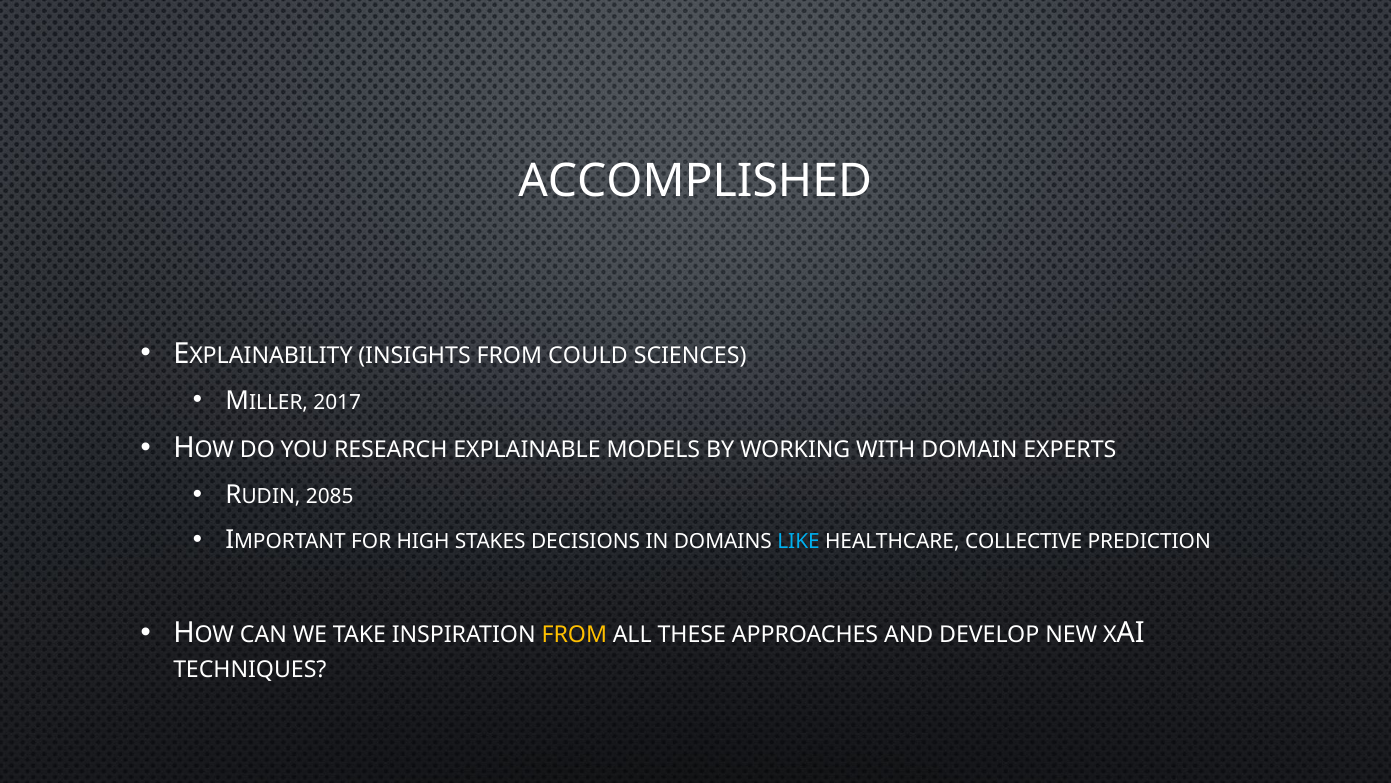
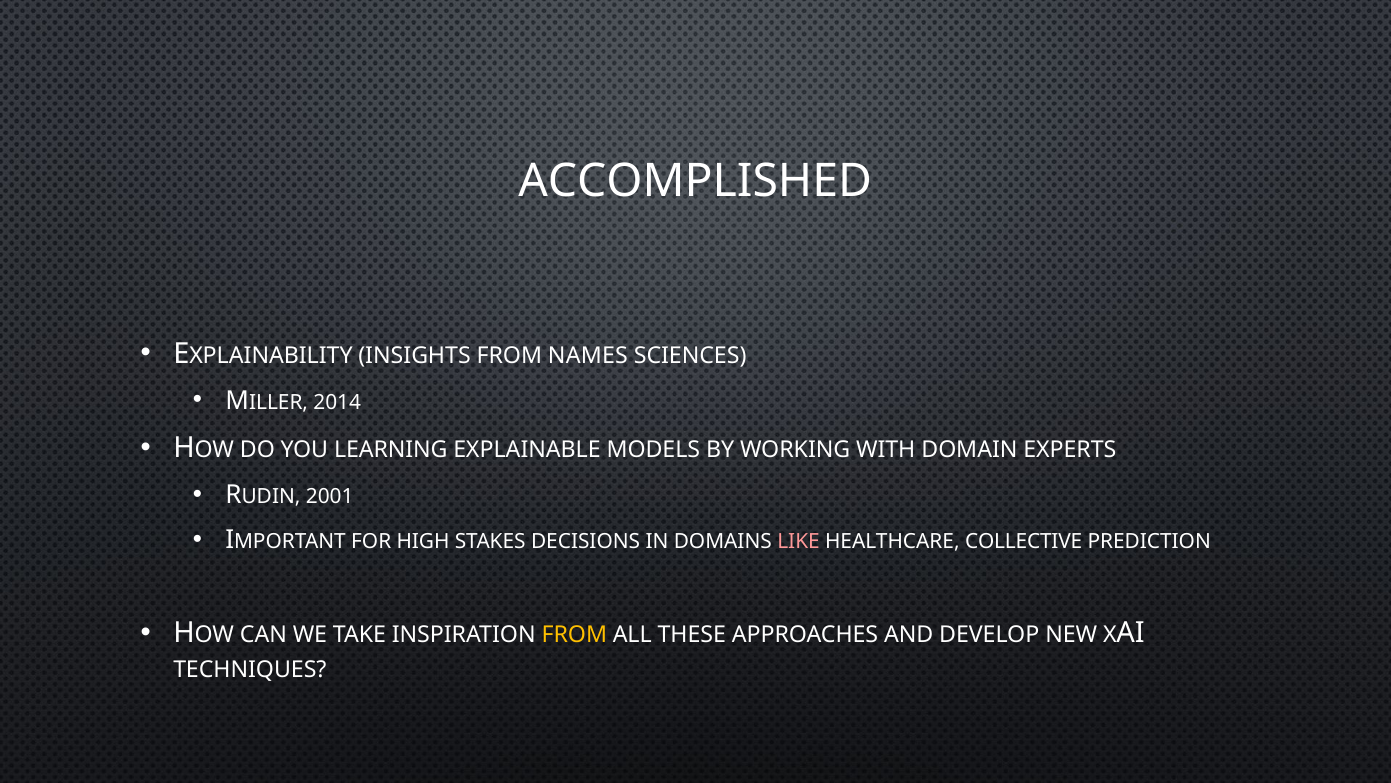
COULD: COULD -> NAMES
2017: 2017 -> 2014
RESEARCH: RESEARCH -> LEARNING
2085: 2085 -> 2001
LIKE colour: light blue -> pink
